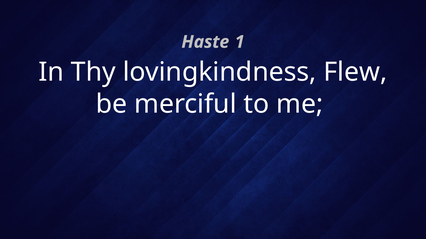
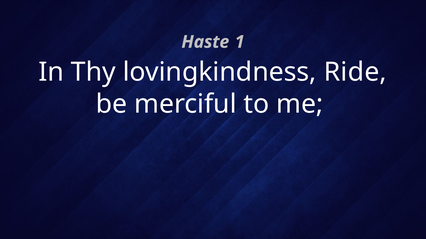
Flew: Flew -> Ride
